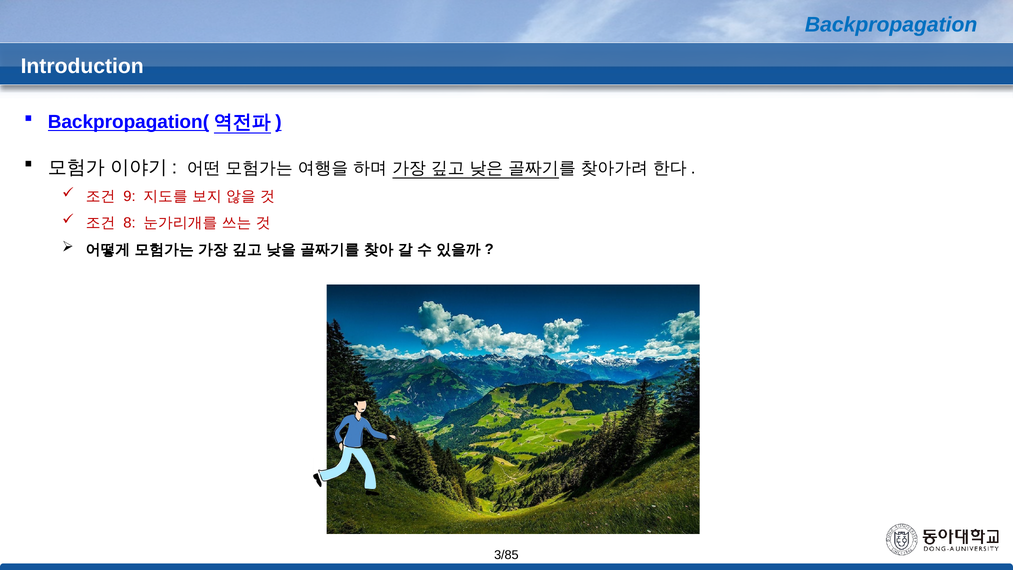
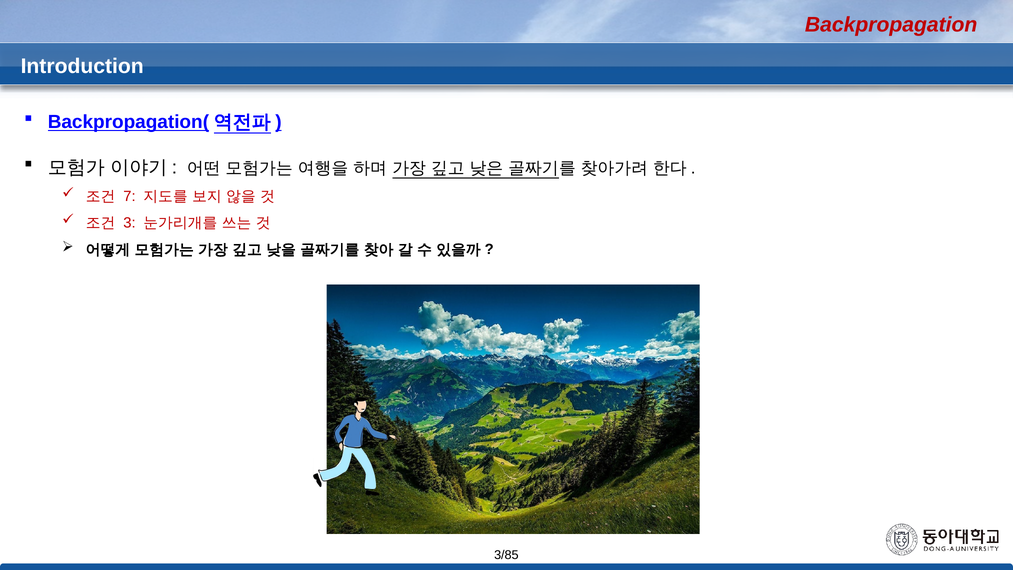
Backpropagation colour: blue -> red
9: 9 -> 7
8: 8 -> 3
